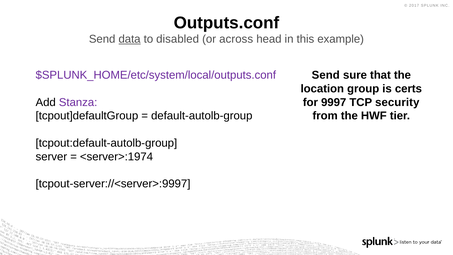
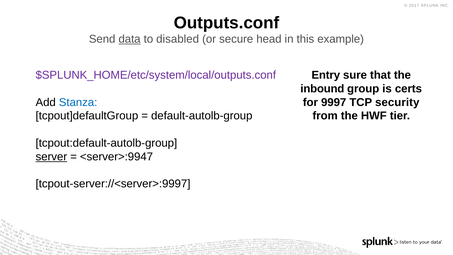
across: across -> secure
Send at (326, 75): Send -> Entry
location: location -> inbound
Stanza colour: purple -> blue
server underline: none -> present
<server>:1974: <server>:1974 -> <server>:9947
